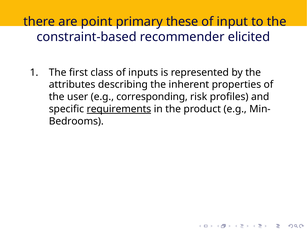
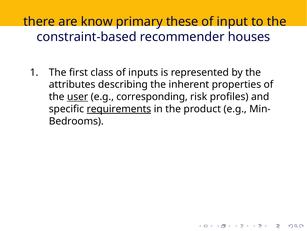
point: point -> know
elicited: elicited -> houses
user underline: none -> present
